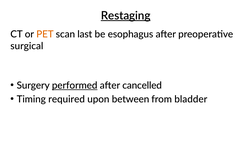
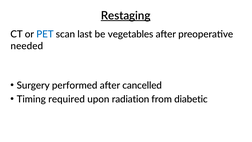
PET colour: orange -> blue
esophagus: esophagus -> vegetables
surgical: surgical -> needed
performed underline: present -> none
between: between -> radiation
bladder: bladder -> diabetic
